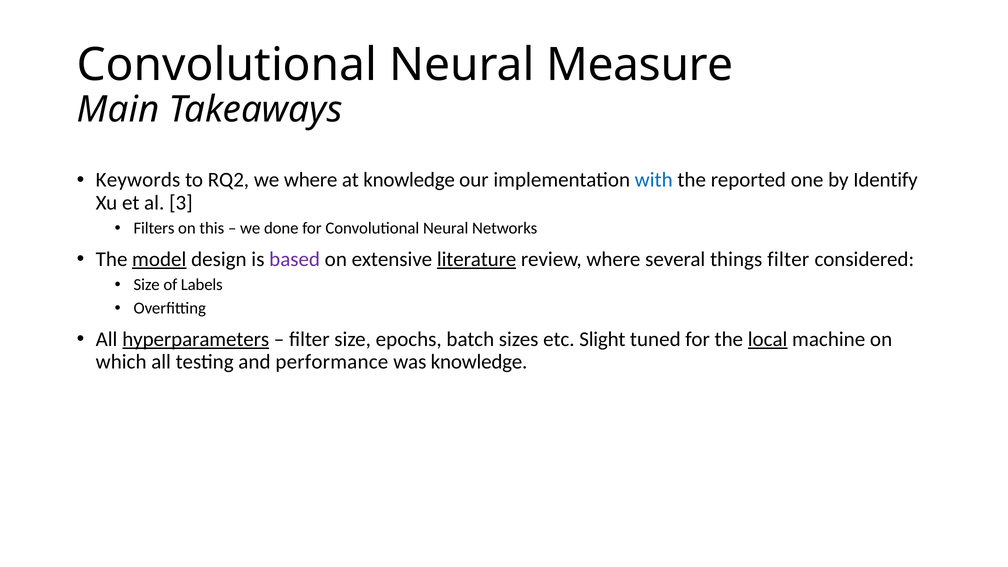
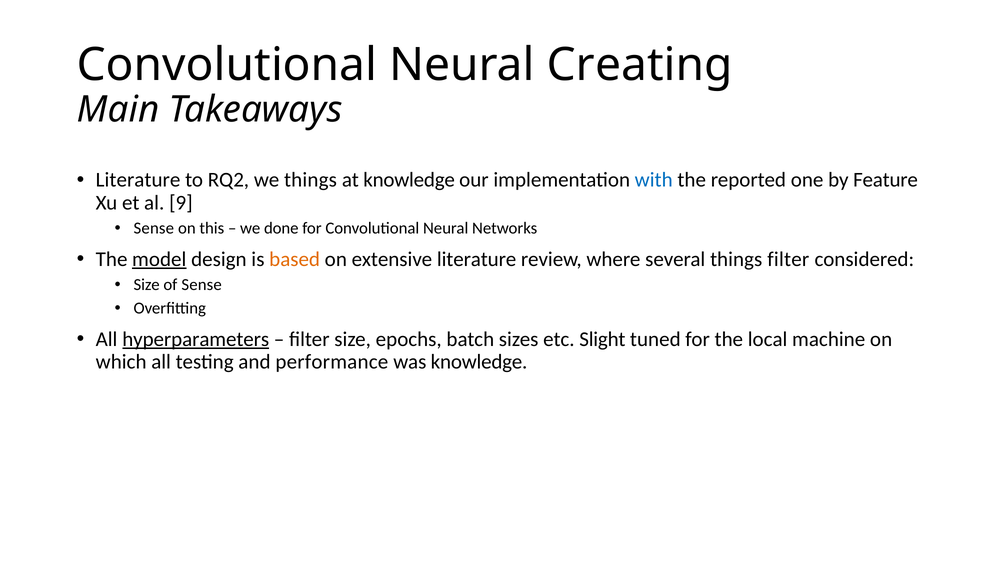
Measure: Measure -> Creating
Keywords at (138, 180): Keywords -> Literature
we where: where -> things
Identify: Identify -> Feature
3: 3 -> 9
Filters at (154, 228): Filters -> Sense
based colour: purple -> orange
literature at (477, 259) underline: present -> none
of Labels: Labels -> Sense
local underline: present -> none
